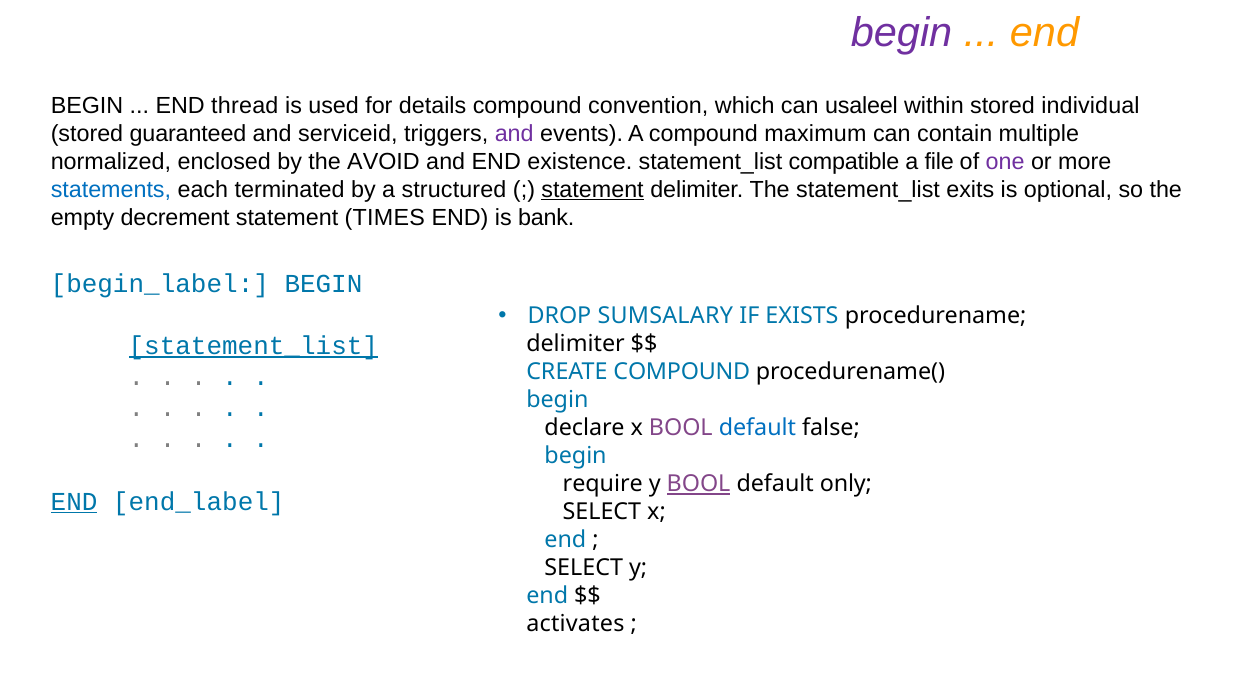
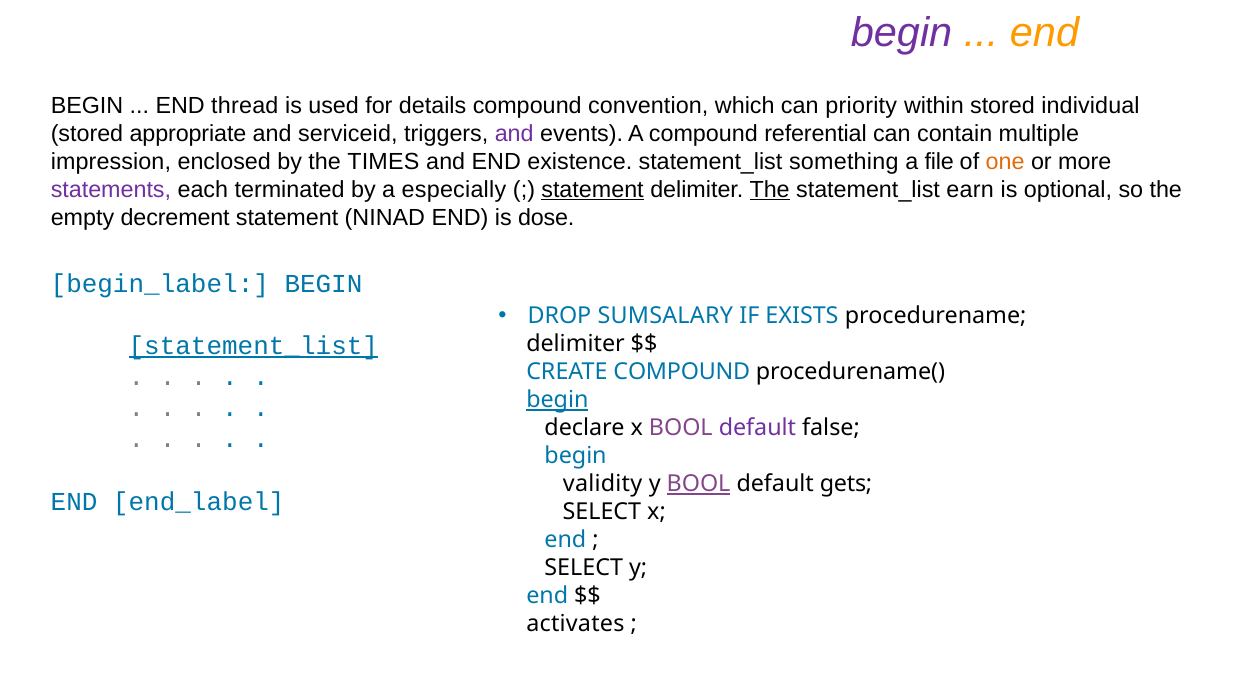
usaleel: usaleel -> priority
guaranteed: guaranteed -> appropriate
maximum: maximum -> referential
normalized: normalized -> impression
AVOID: AVOID -> TIMES
compatible: compatible -> something
one colour: purple -> orange
statements colour: blue -> purple
structured: structured -> especially
The at (770, 190) underline: none -> present
exits: exits -> earn
TIMES: TIMES -> NINAD
bank: bank -> dose
begin at (557, 400) underline: none -> present
default at (757, 428) colour: blue -> purple
require: require -> validity
only: only -> gets
END at (74, 502) underline: present -> none
